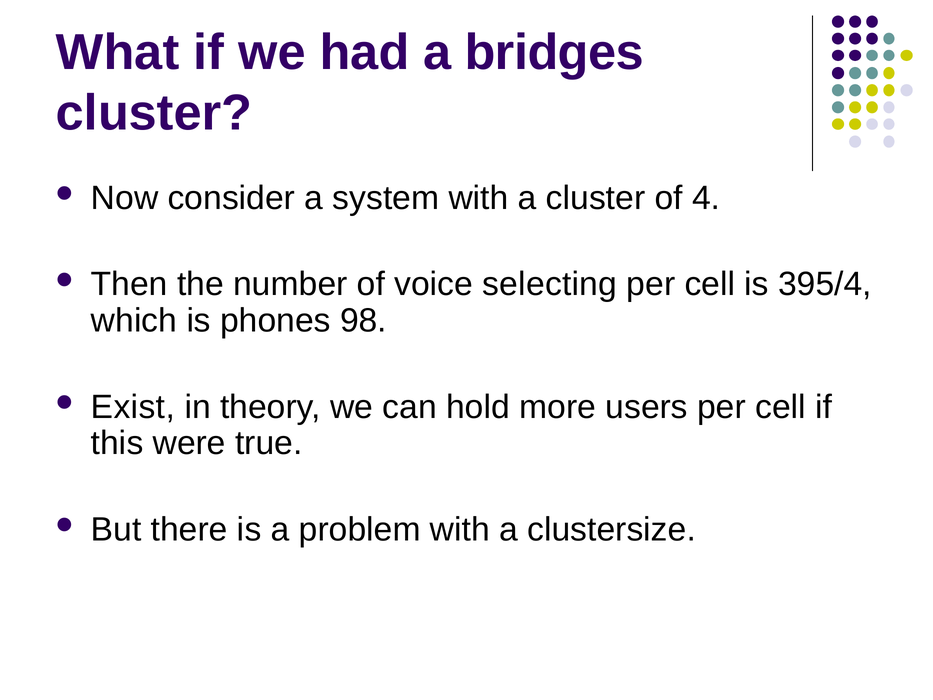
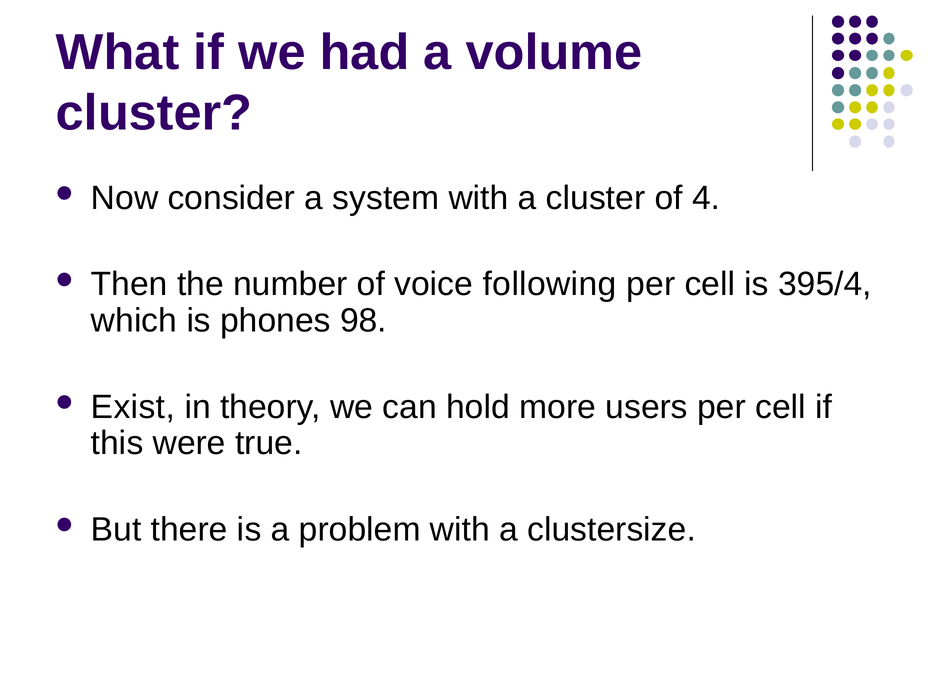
bridges: bridges -> volume
selecting: selecting -> following
